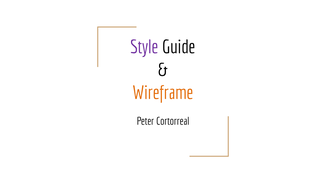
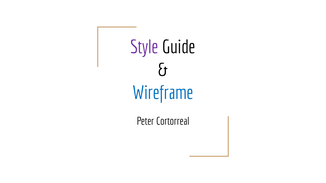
Wireframe colour: orange -> blue
